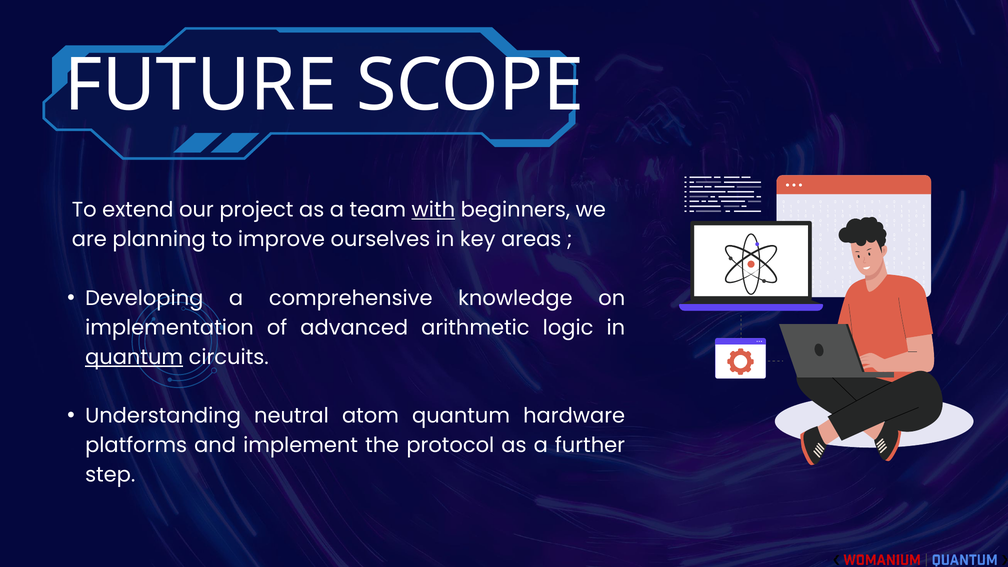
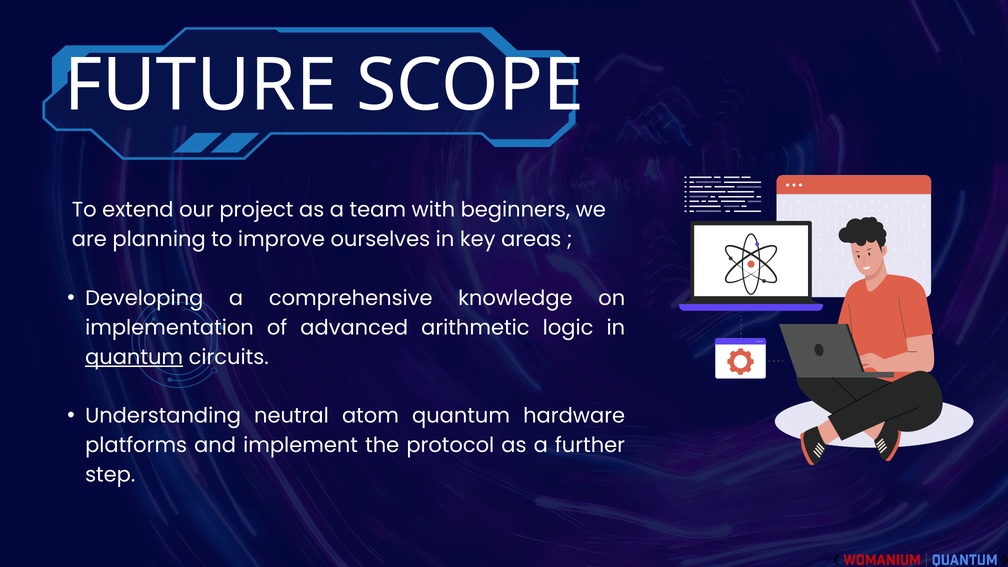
with underline: present -> none
